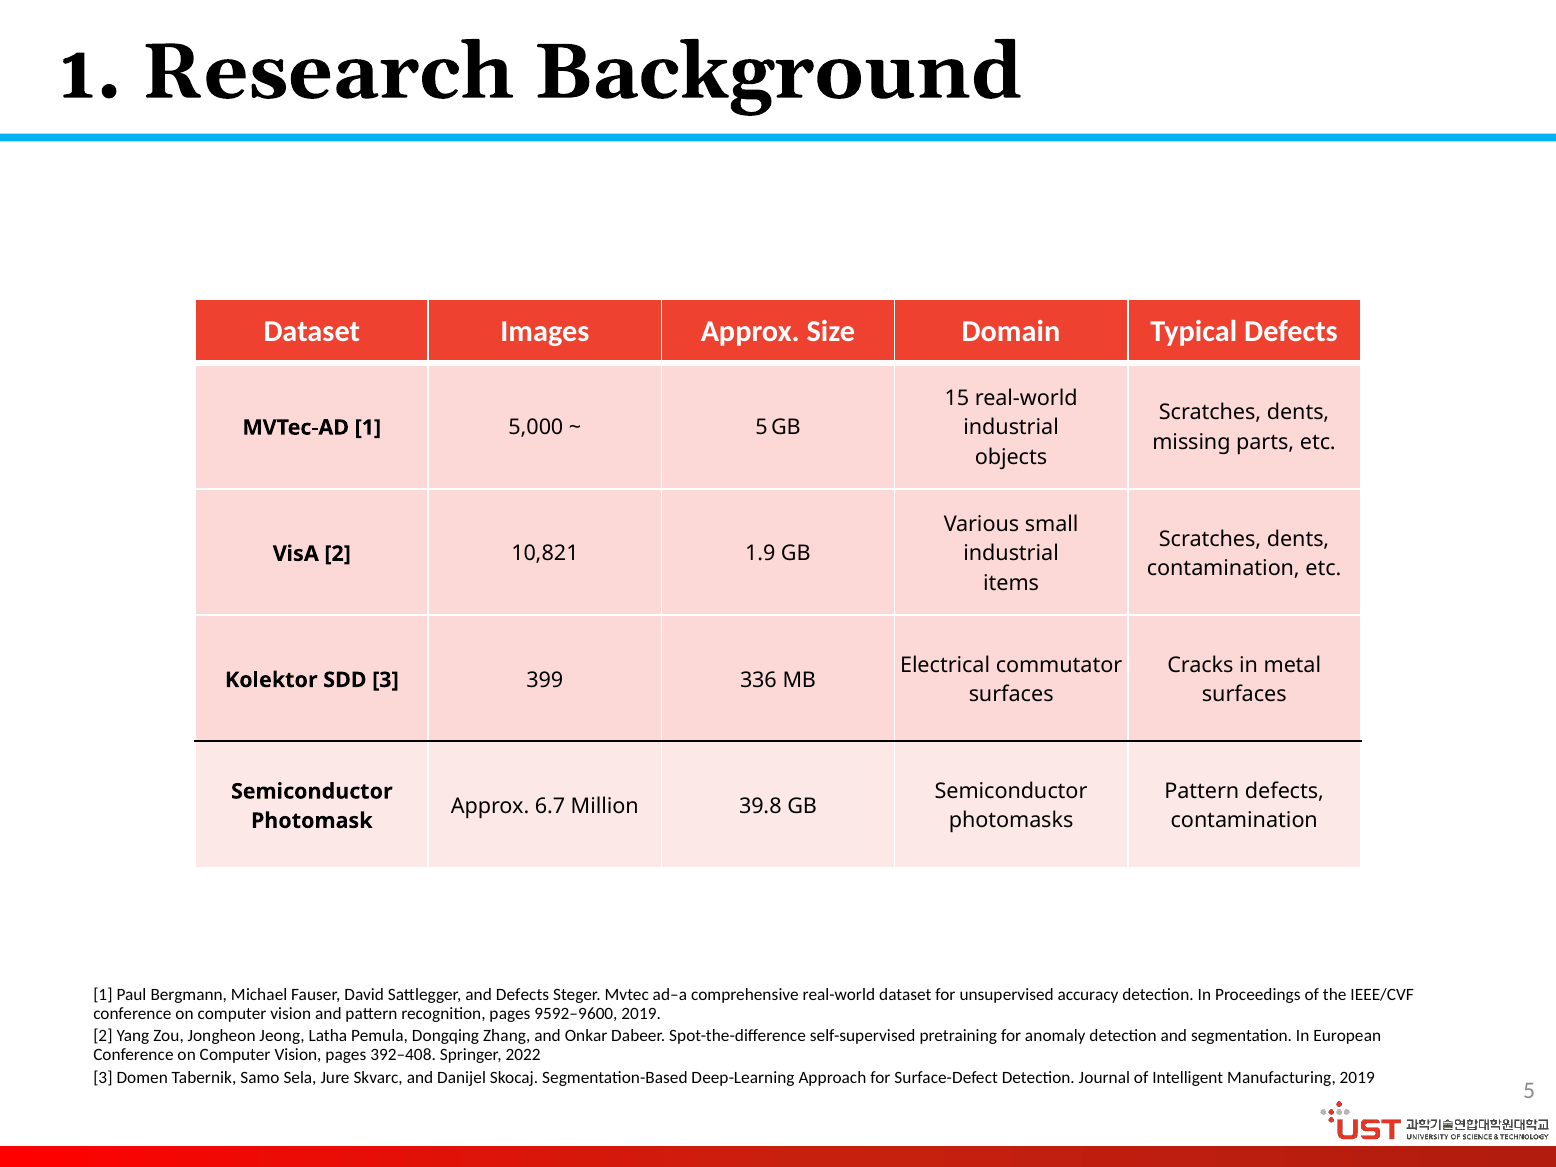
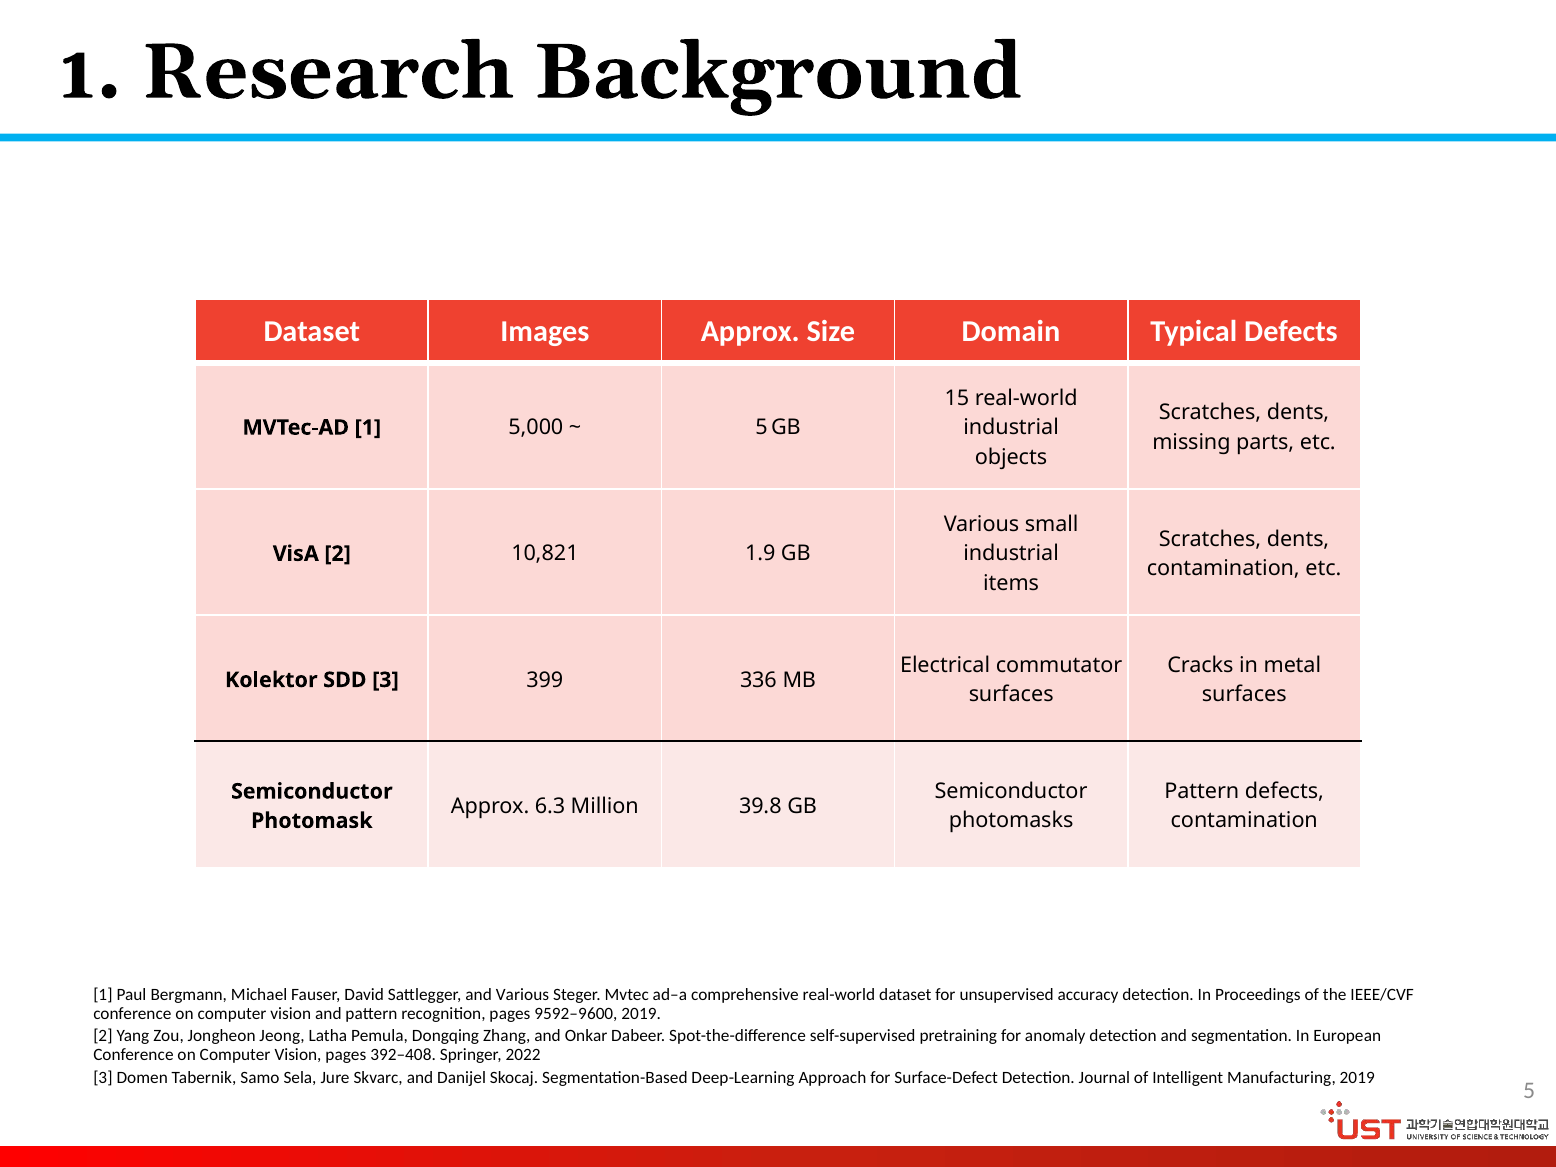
6.7: 6.7 -> 6.3
and Defects: Defects -> Various
